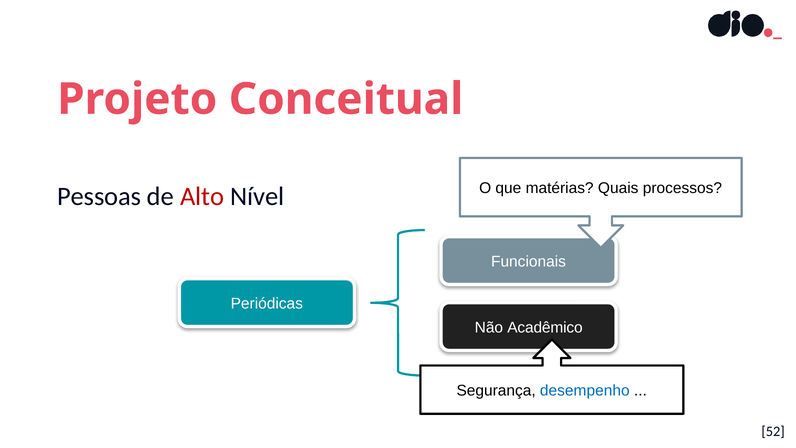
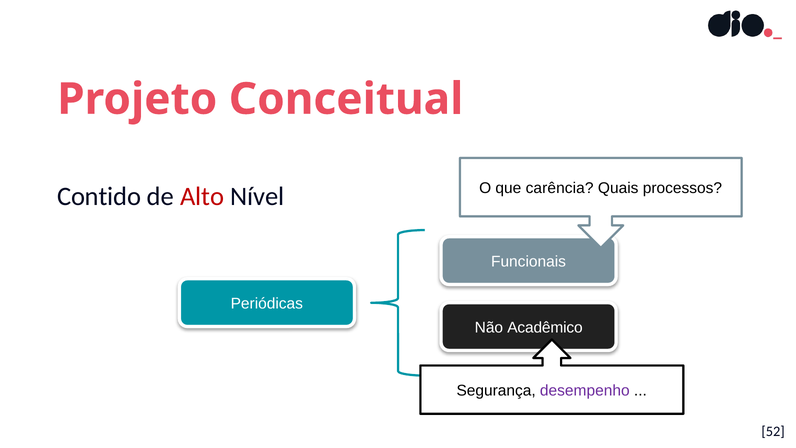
matérias: matérias -> carência
Pessoas: Pessoas -> Contido
desempenho colour: blue -> purple
